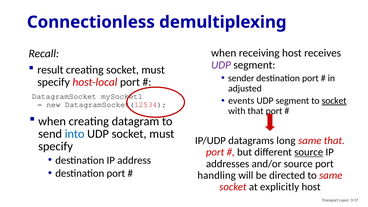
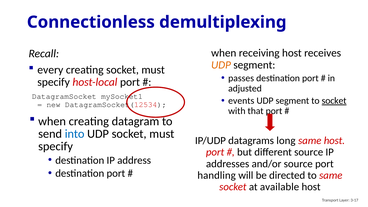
UDP at (221, 65) colour: purple -> orange
result: result -> every
sender: sender -> passes
same that: that -> host
source at (309, 152) underline: present -> none
explicitly: explicitly -> available
